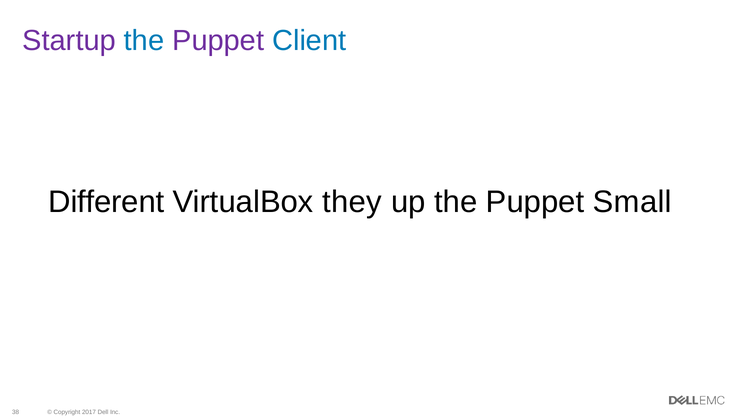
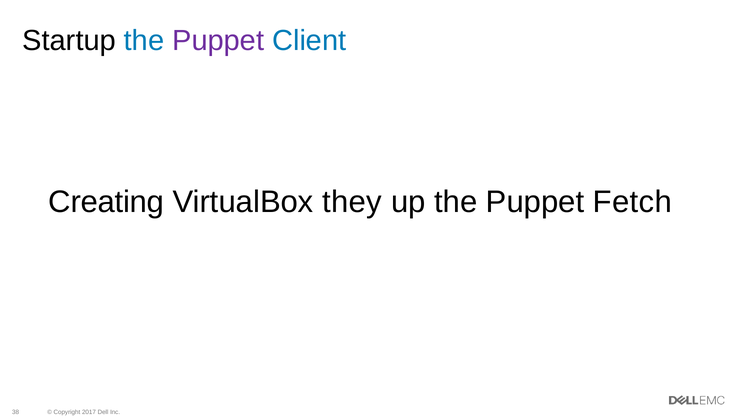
Startup colour: purple -> black
Different: Different -> Creating
Small: Small -> Fetch
